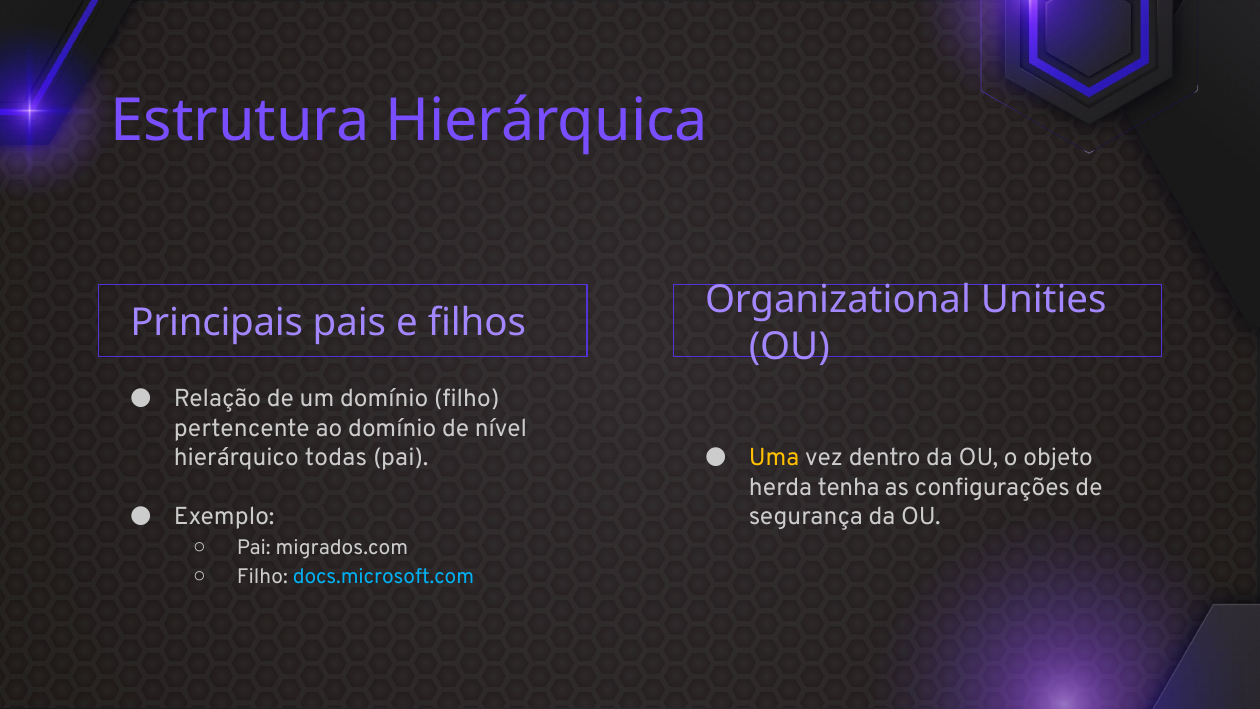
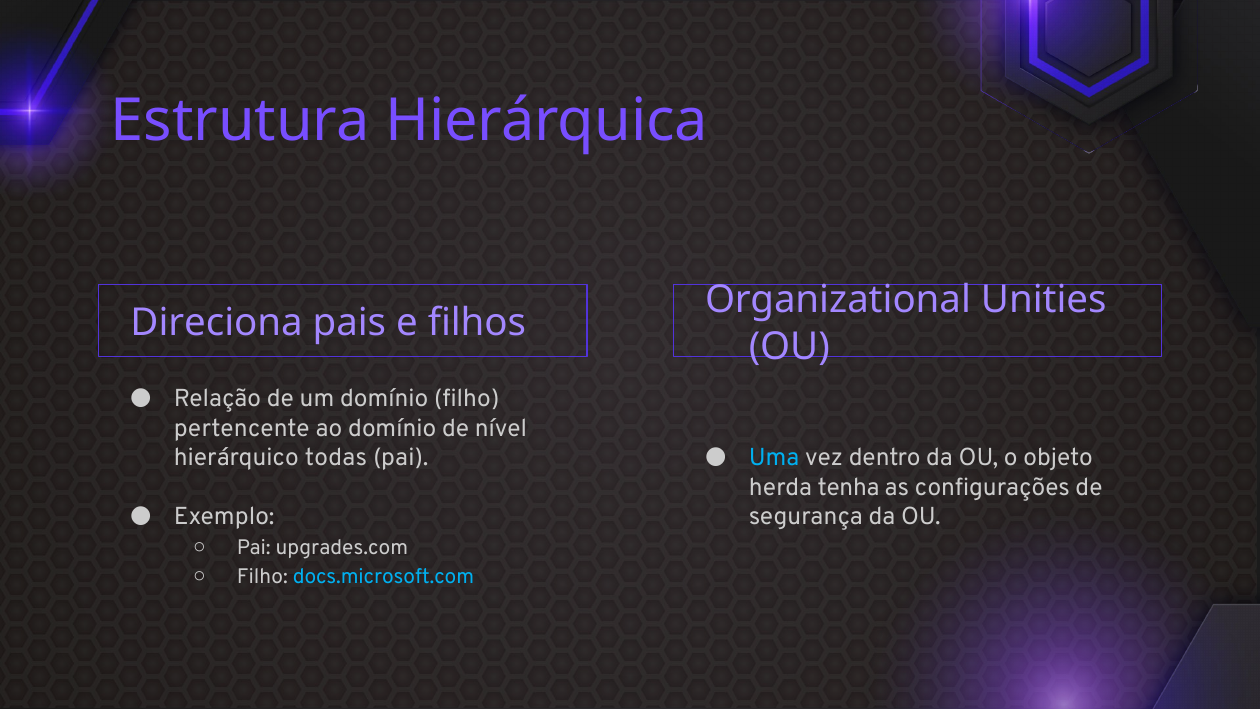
Principais: Principais -> Direciona
Uma colour: yellow -> light blue
migrados.com: migrados.com -> upgrades.com
